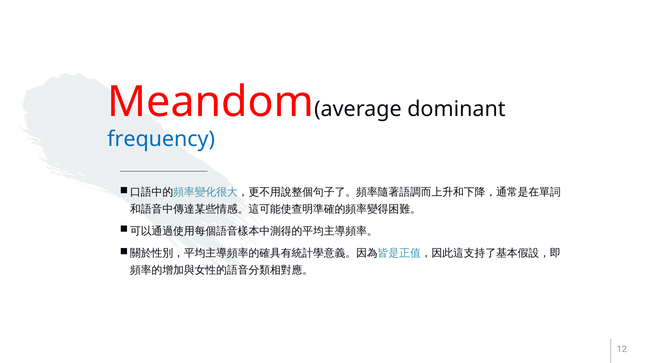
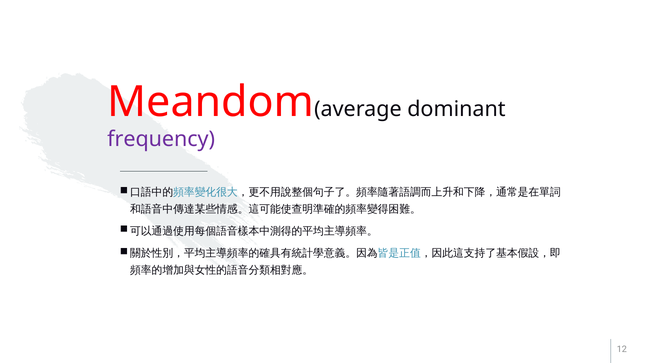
frequency colour: blue -> purple
